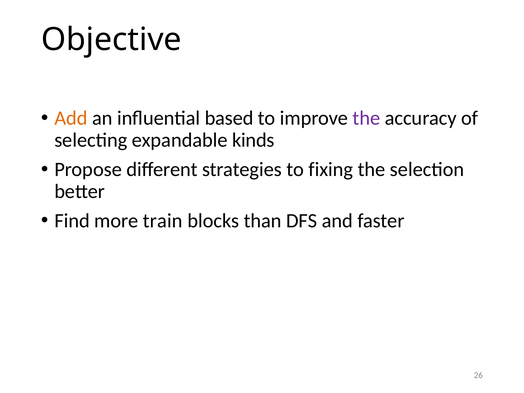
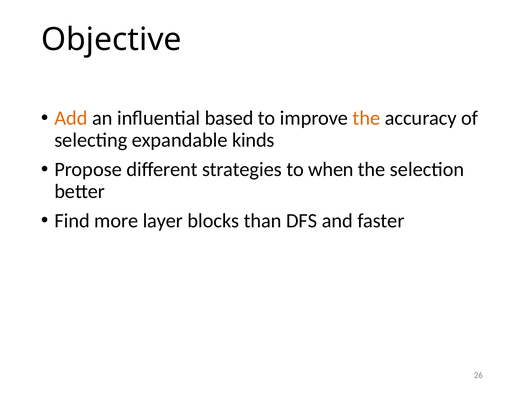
the at (366, 118) colour: purple -> orange
fixing: fixing -> when
train: train -> layer
